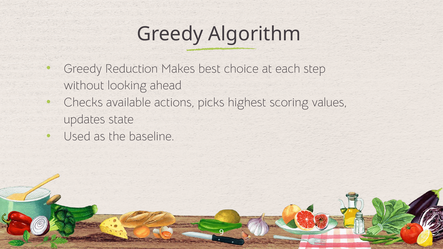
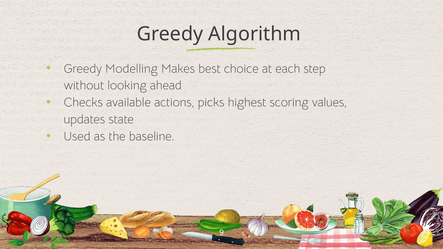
Reduction: Reduction -> Modelling
